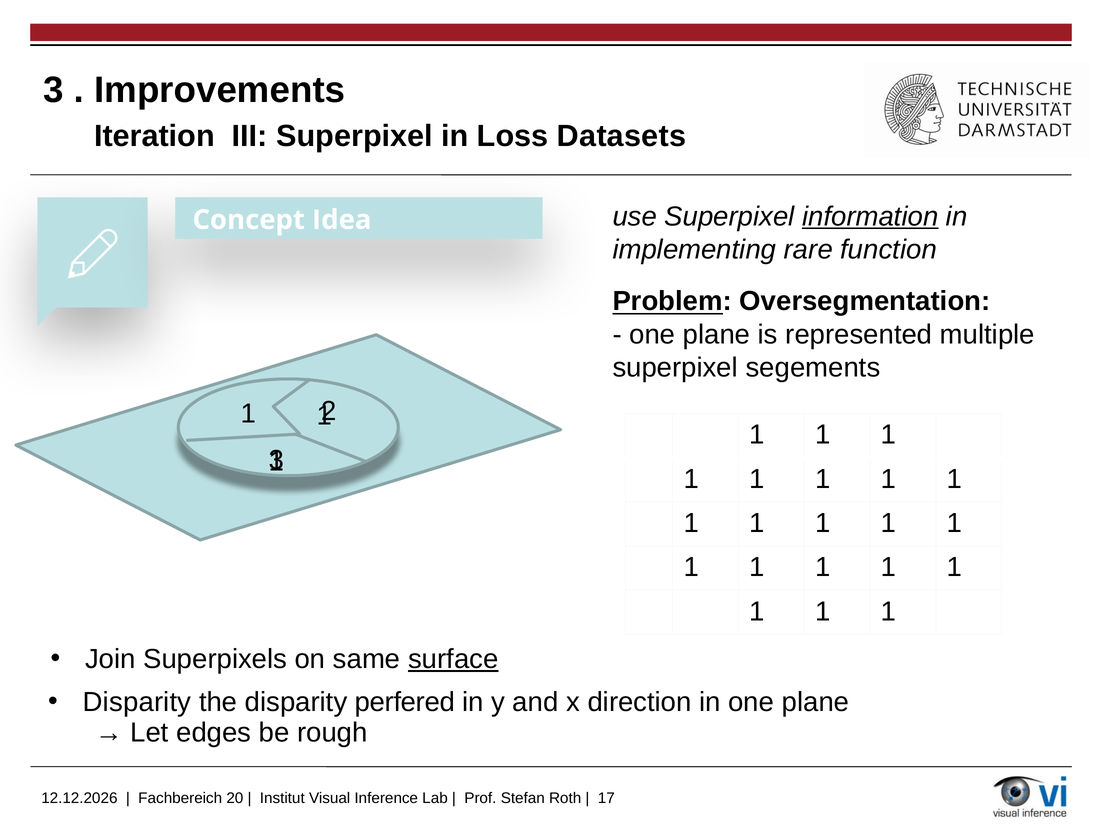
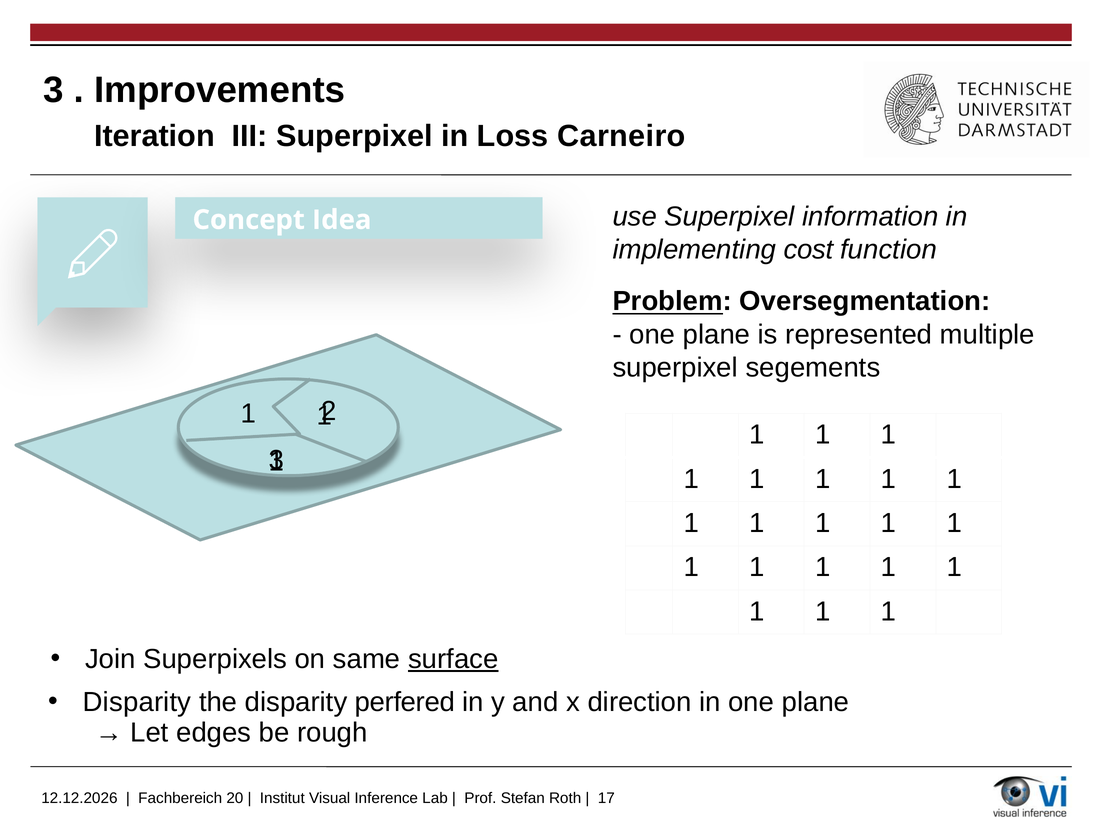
Datasets: Datasets -> Carneiro
information underline: present -> none
rare: rare -> cost
